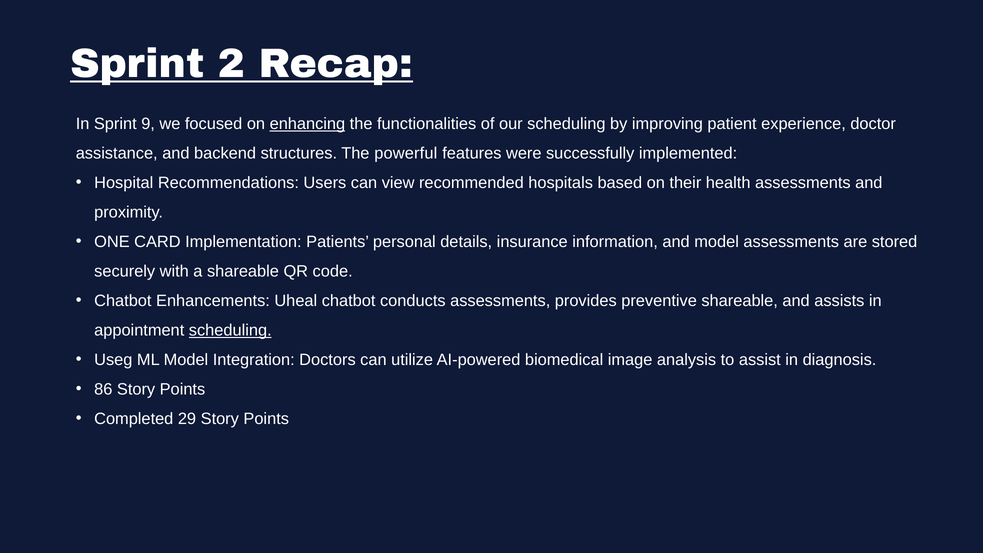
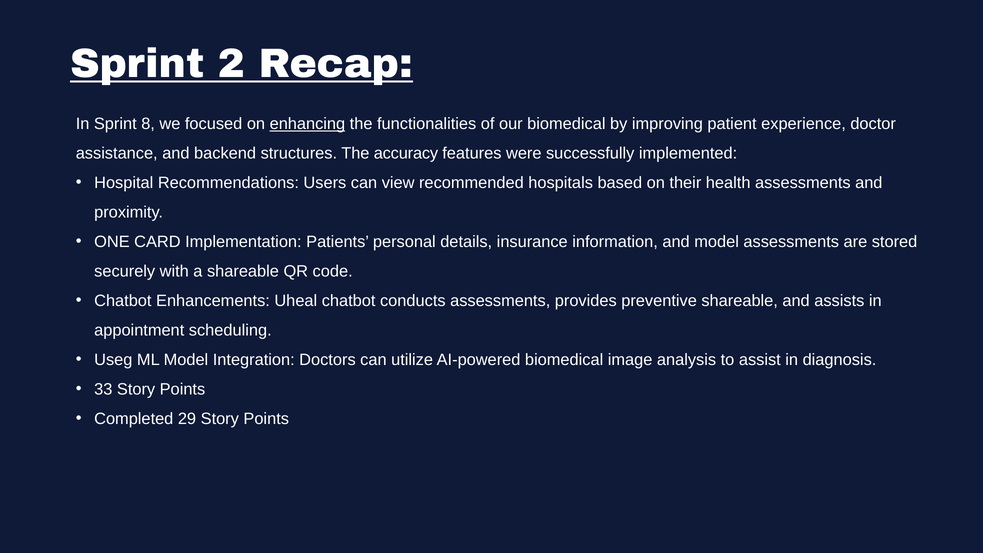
9: 9 -> 8
our scheduling: scheduling -> biomedical
powerful: powerful -> accuracy
scheduling at (230, 330) underline: present -> none
86: 86 -> 33
